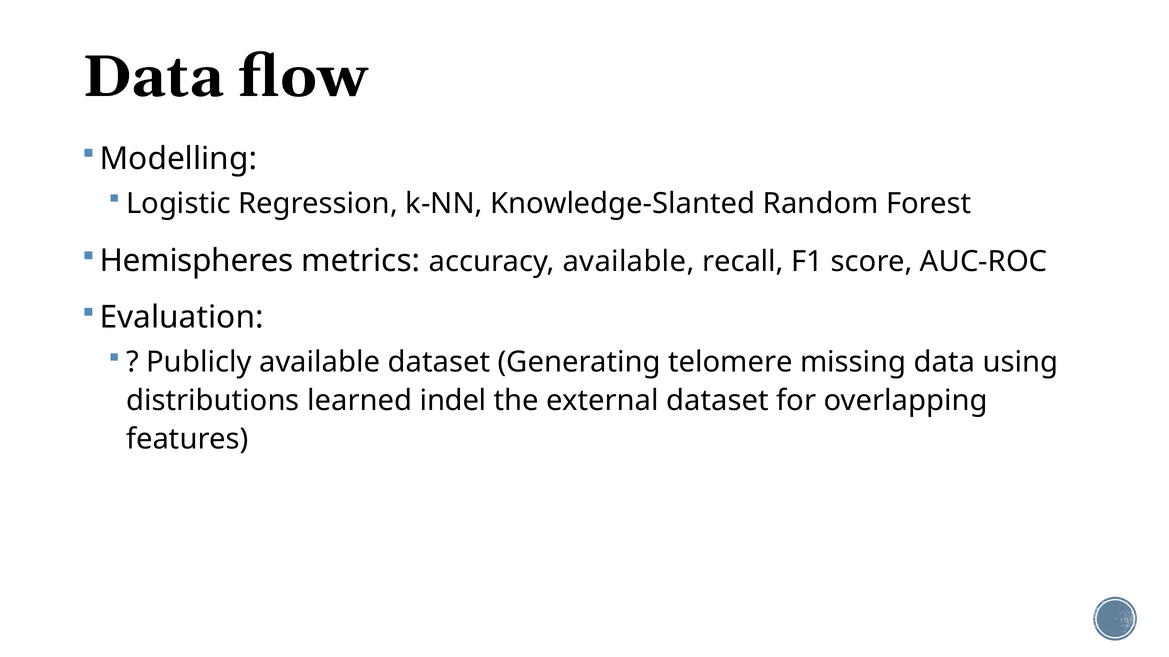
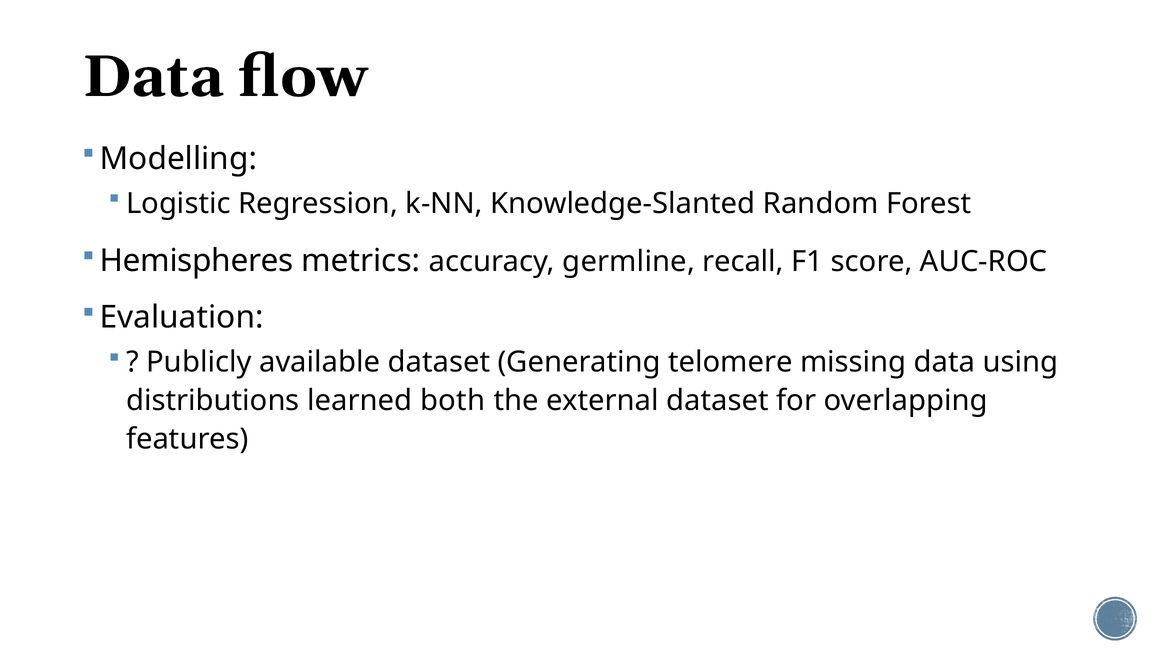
accuracy available: available -> germline
indel: indel -> both
